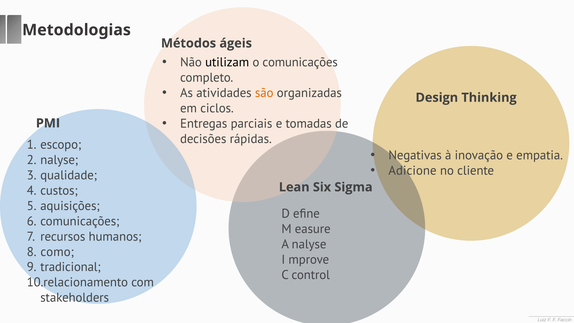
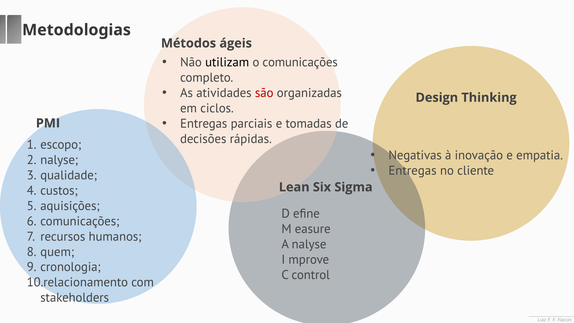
são colour: orange -> red
Adicione at (413, 171): Adicione -> Entregas
como: como -> quem
tradicional: tradicional -> cronologia
